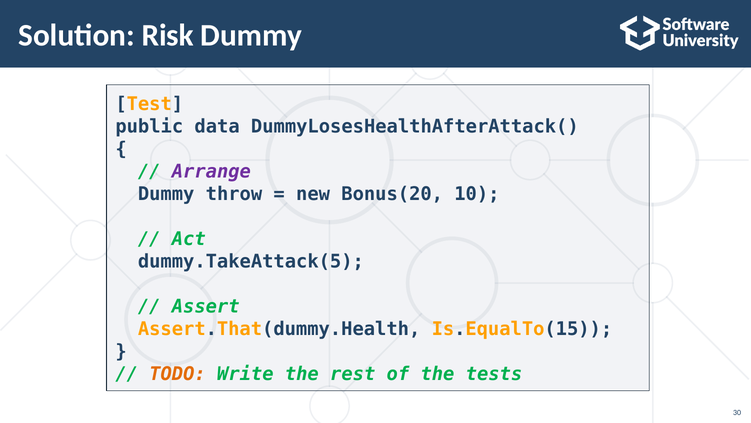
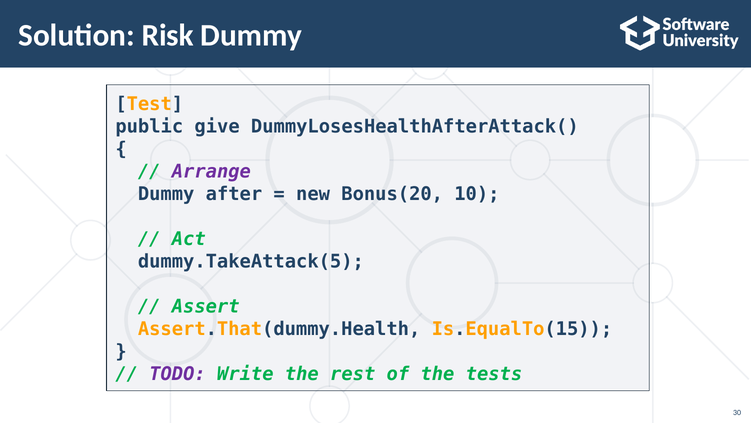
data: data -> give
throw: throw -> after
TODO colour: orange -> purple
